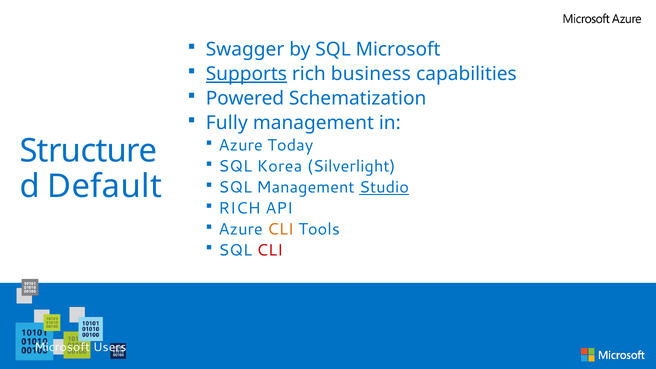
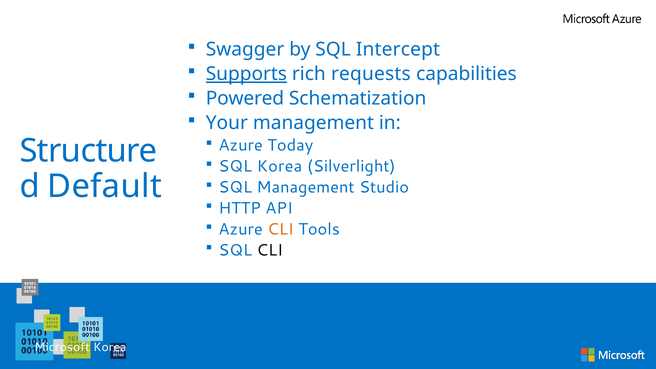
SQL Microsoft: Microsoft -> Intercept
business: business -> requests
Fully: Fully -> Your
Studio underline: present -> none
RICH at (240, 208): RICH -> HTTP
CLI at (270, 250) colour: red -> black
Microsoft Users: Users -> Korea
